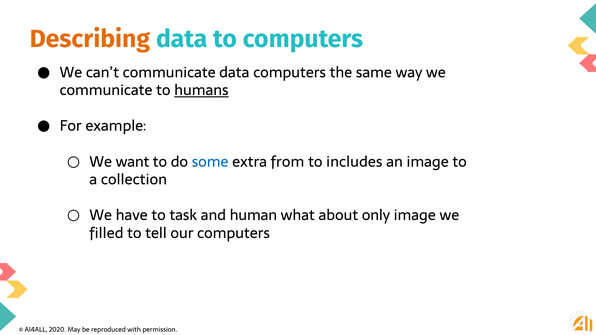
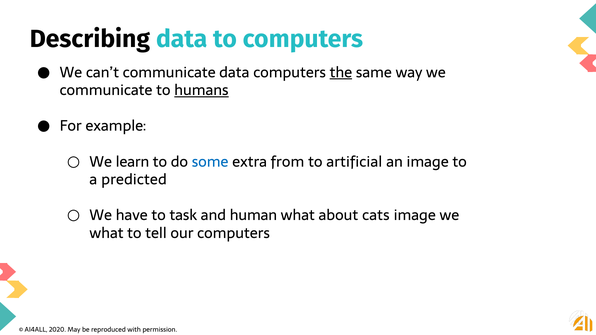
Describing colour: orange -> black
the underline: none -> present
want: want -> learn
includes: includes -> artificial
collection: collection -> predicted
only: only -> cats
filled at (106, 233): filled -> what
